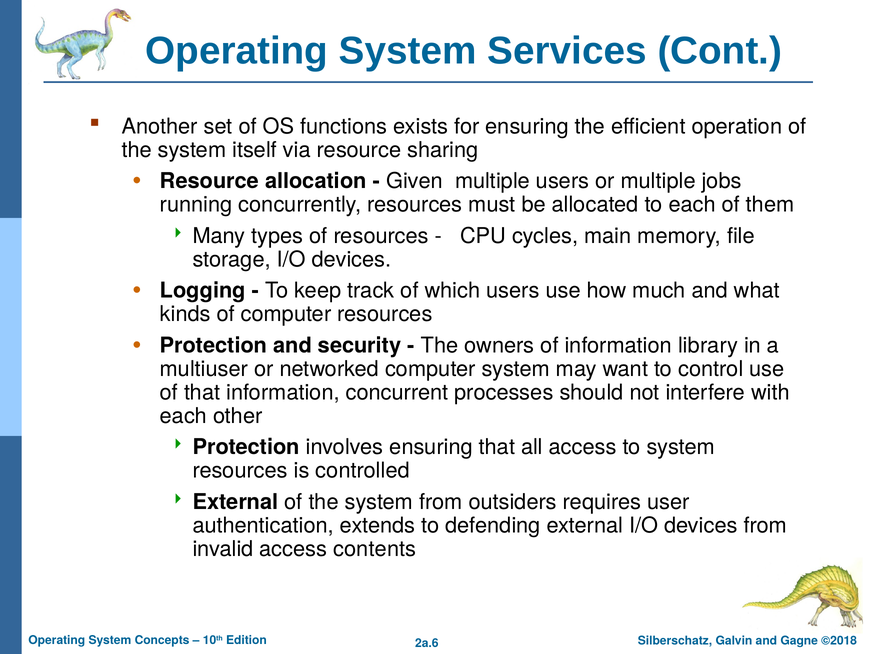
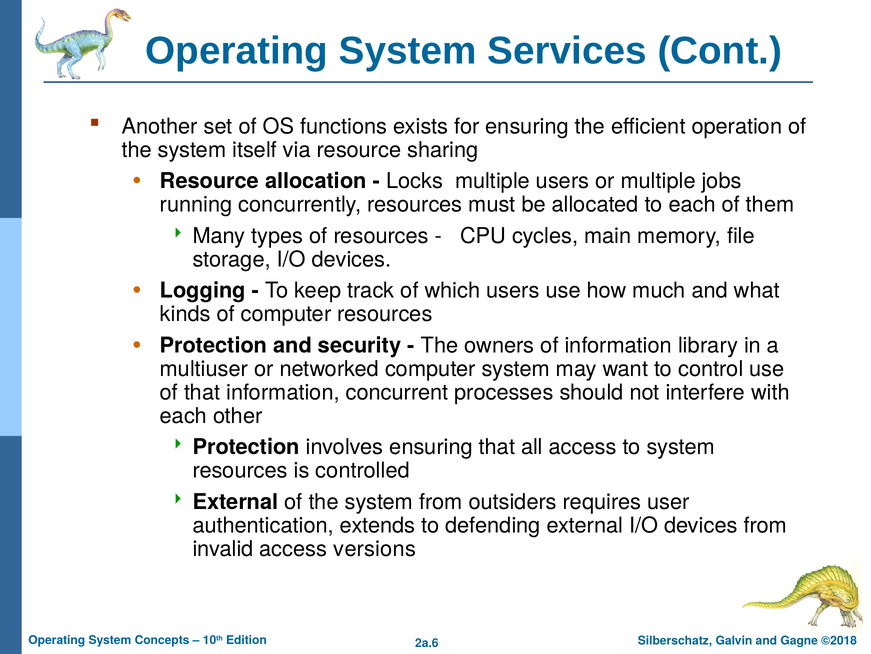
Given: Given -> Locks
contents: contents -> versions
